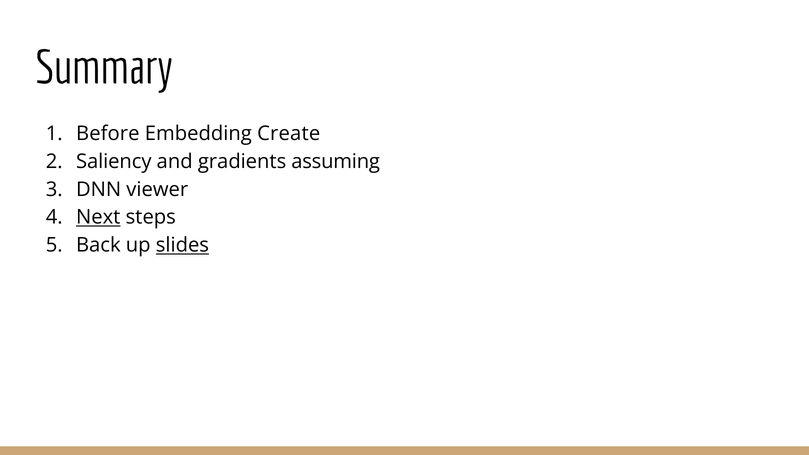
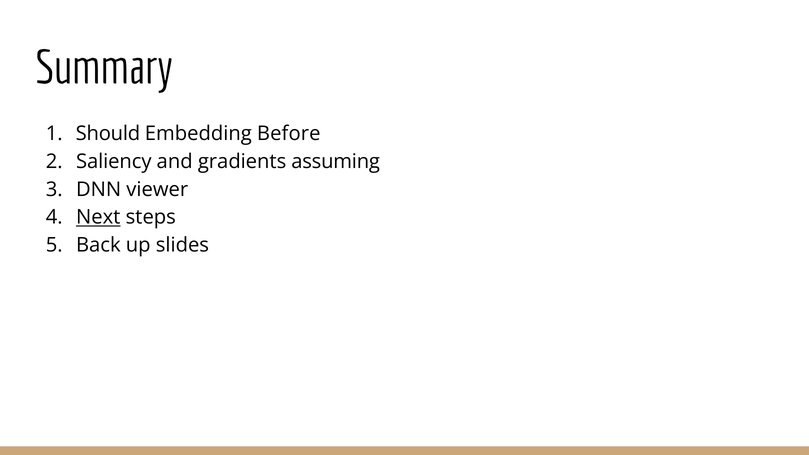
Before: Before -> Should
Create: Create -> Before
slides underline: present -> none
